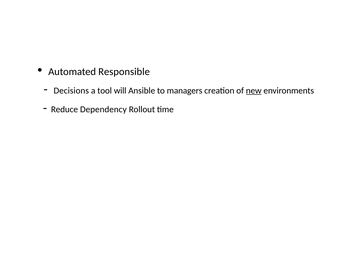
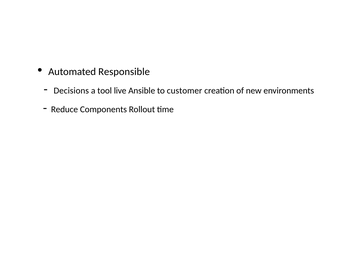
will: will -> live
managers: managers -> customer
new underline: present -> none
Dependency: Dependency -> Components
